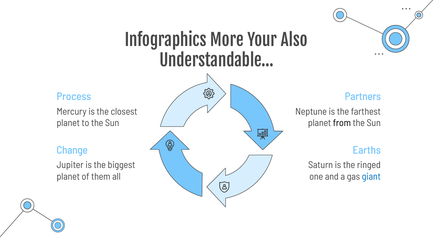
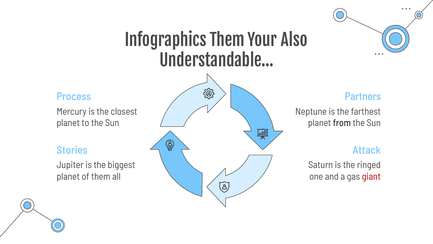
Infographics More: More -> Them
Change: Change -> Stories
Earths: Earths -> Attack
giant colour: blue -> red
